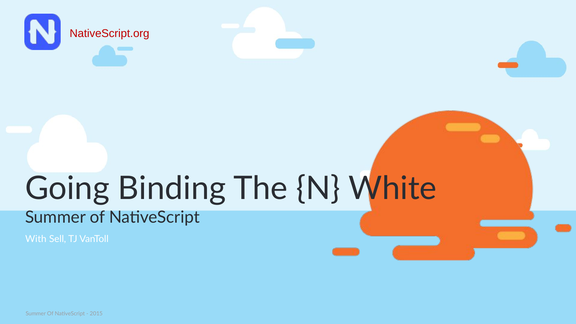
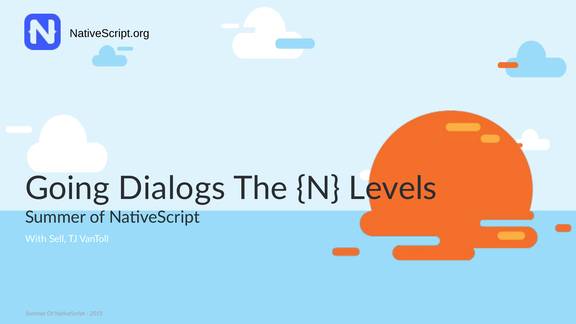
NativeScript.org colour: red -> black
Binding: Binding -> Dialogs
White: White -> Levels
